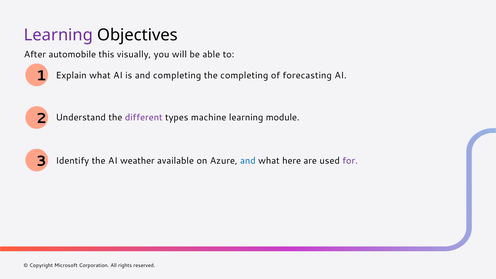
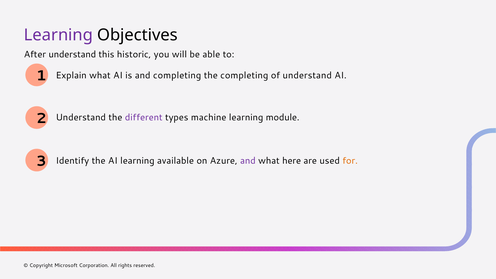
After automobile: automobile -> understand
visually: visually -> historic
of forecasting: forecasting -> understand
AI weather: weather -> learning
and at (248, 161) colour: blue -> purple
for colour: purple -> orange
